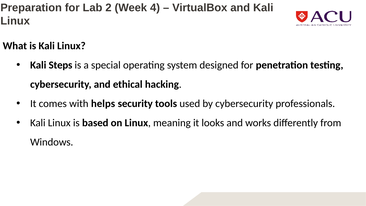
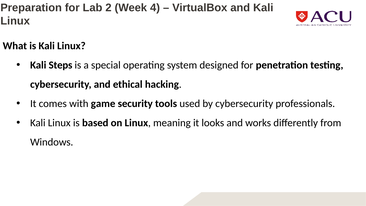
helps: helps -> game
